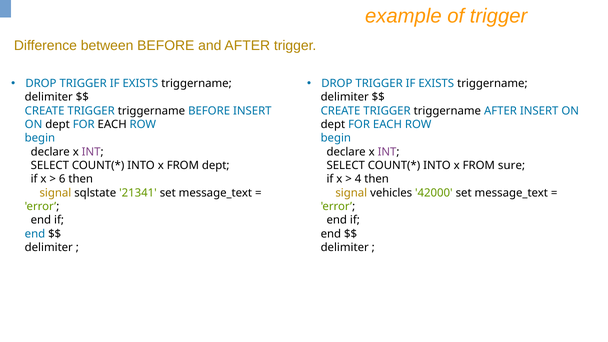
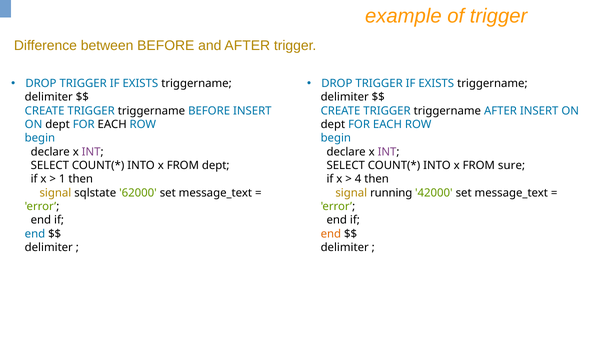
6: 6 -> 1
21341: 21341 -> 62000
vehicles: vehicles -> running
end at (331, 234) colour: black -> orange
